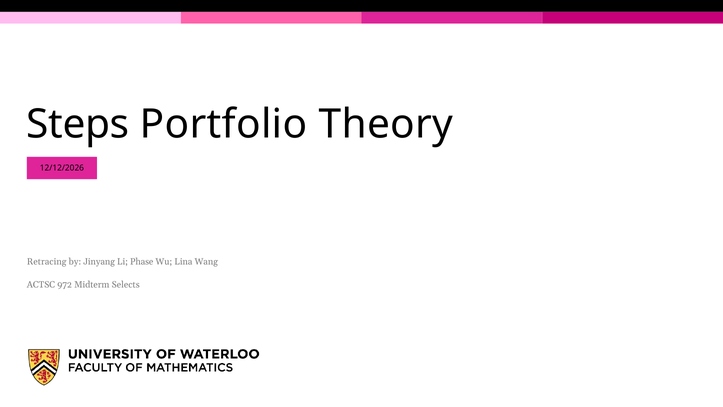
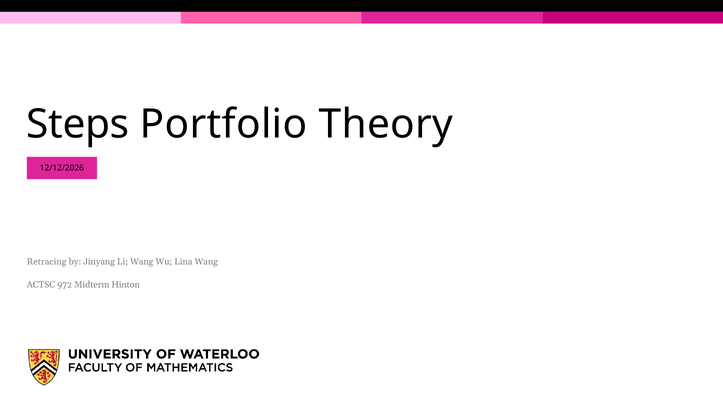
Li Phase: Phase -> Wang
Selects: Selects -> Hinton
